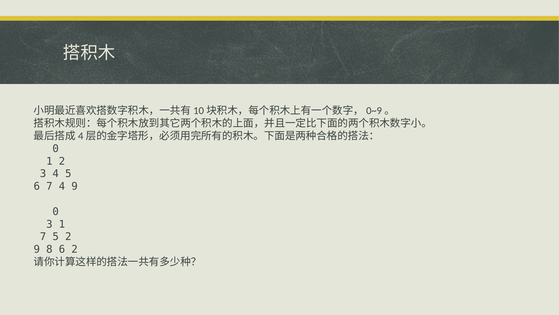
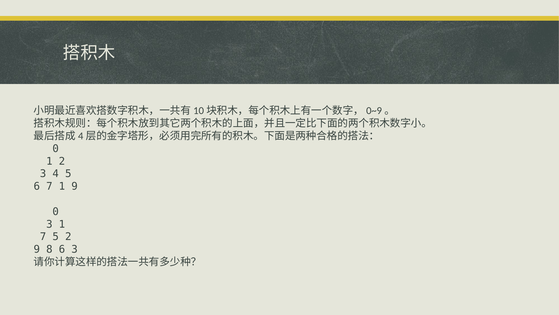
7 4: 4 -> 1
6 2: 2 -> 3
